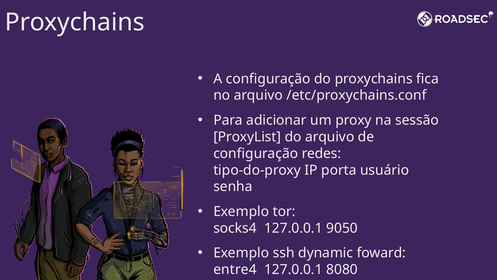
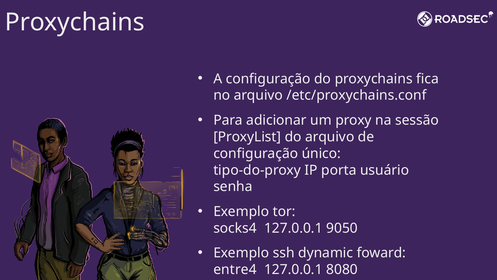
redes: redes -> único
